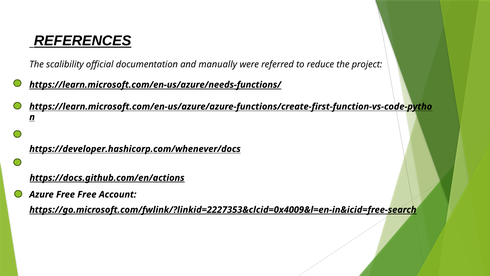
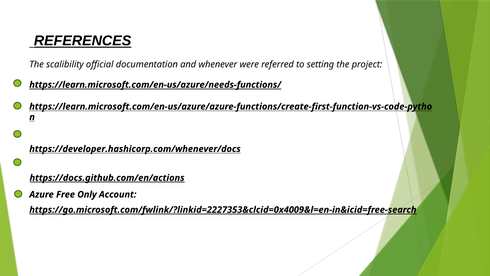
manually: manually -> whenever
reduce: reduce -> setting
Free Free: Free -> Only
